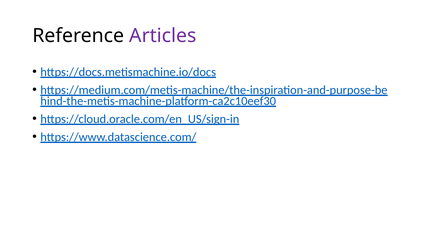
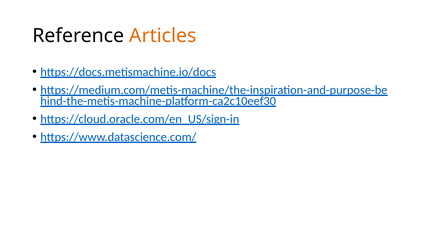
Articles colour: purple -> orange
